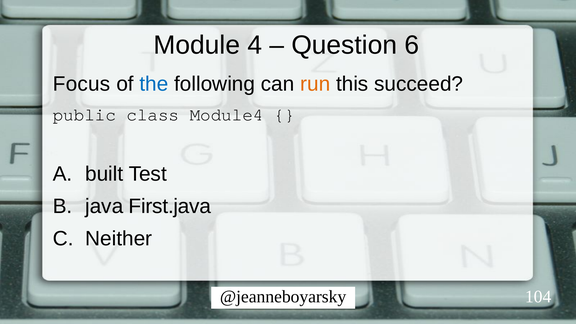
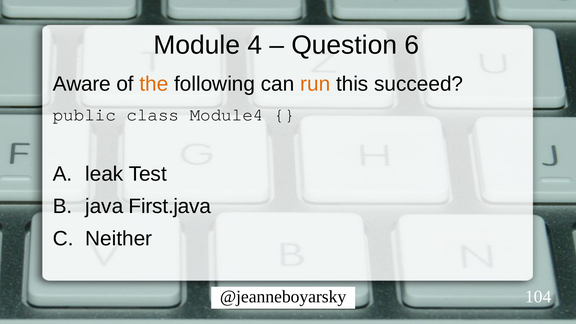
Focus: Focus -> Aware
the colour: blue -> orange
built: built -> leak
